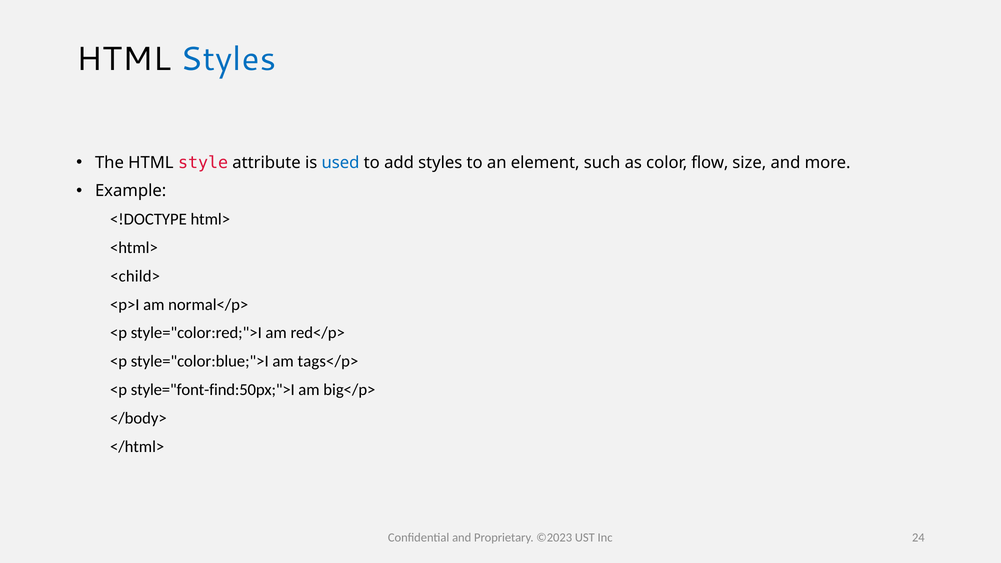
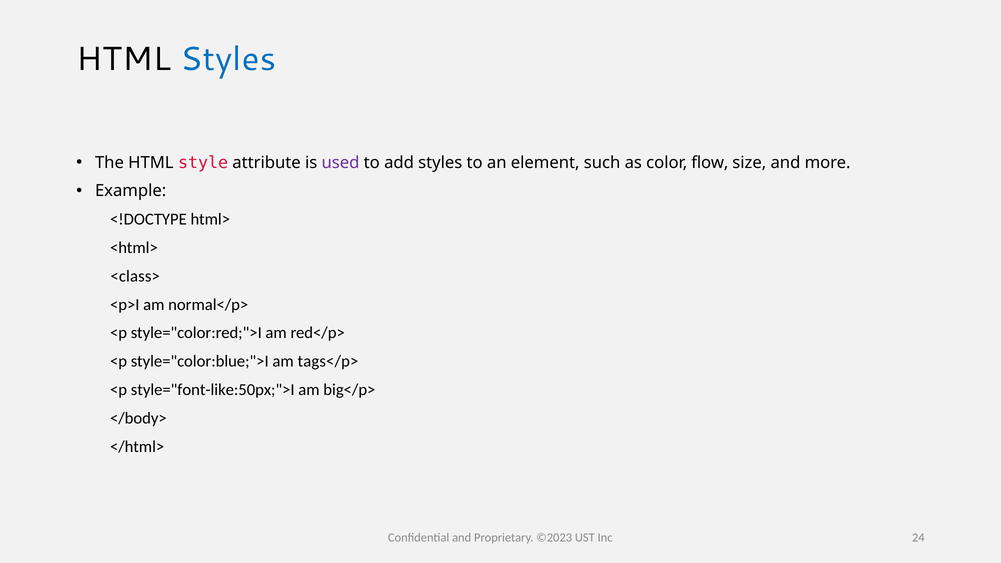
used colour: blue -> purple
<child>: <child> -> <class>
style="font-find:50px;">I: style="font-find:50px;">I -> style="font-like:50px;">I
